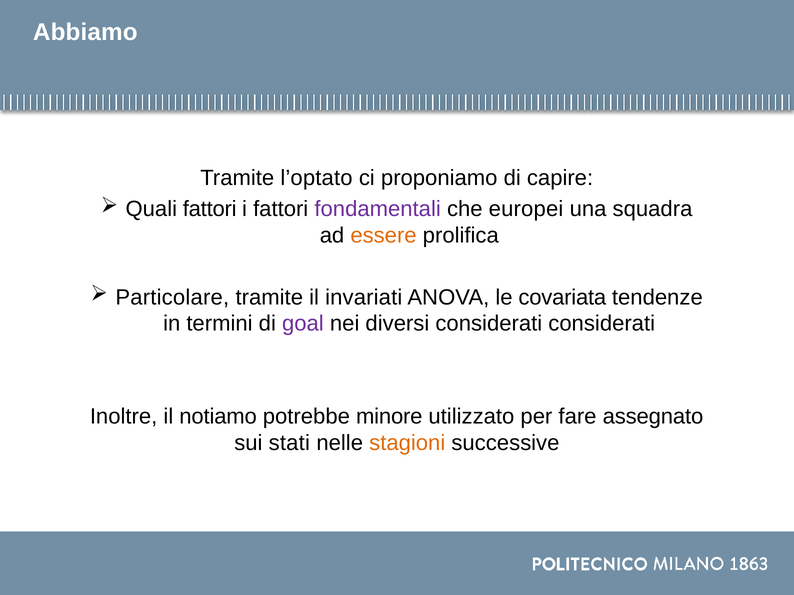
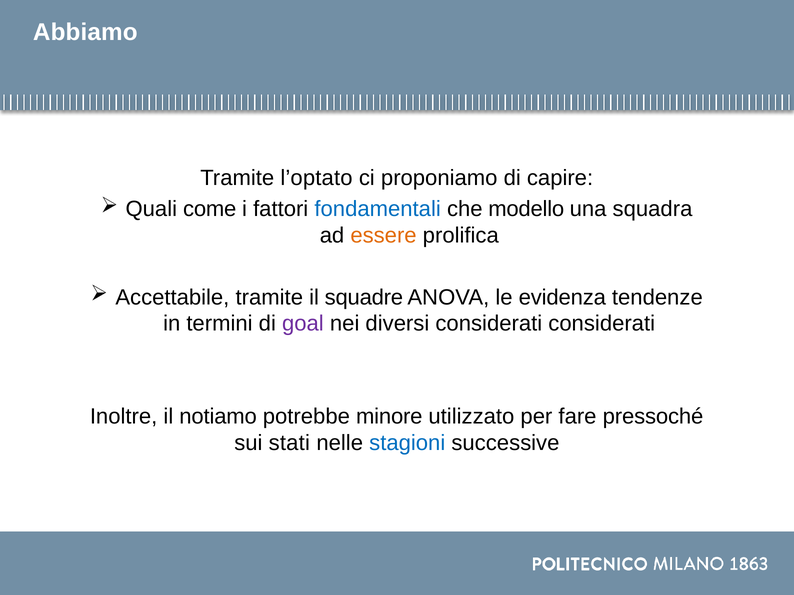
Quali fattori: fattori -> come
fondamentali colour: purple -> blue
europei: europei -> modello
Particolare: Particolare -> Accettabile
invariati: invariati -> squadre
covariata: covariata -> evidenza
assegnato: assegnato -> pressoché
stagioni colour: orange -> blue
